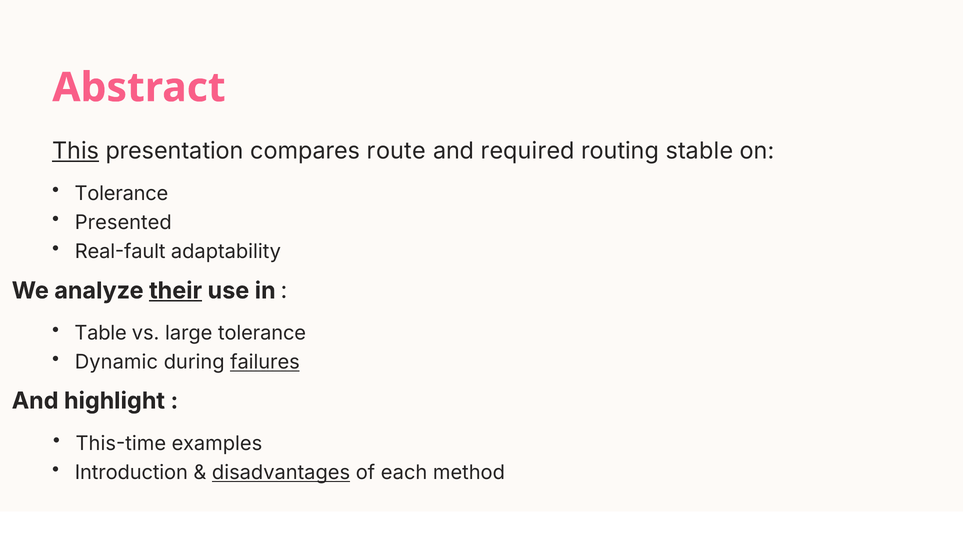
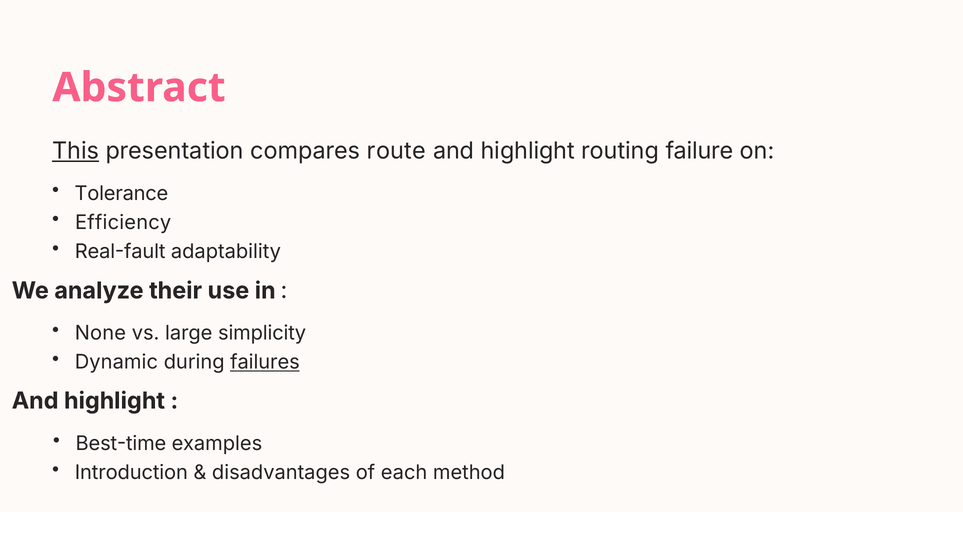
required at (528, 151): required -> highlight
stable: stable -> failure
Presented: Presented -> Efficiency
their underline: present -> none
Table: Table -> None
large tolerance: tolerance -> simplicity
This-time: This-time -> Best-time
disadvantages underline: present -> none
